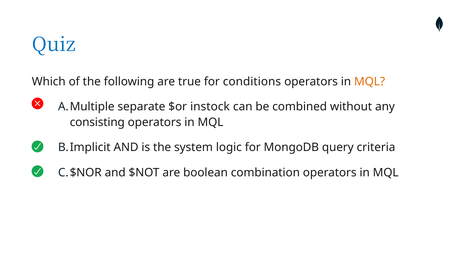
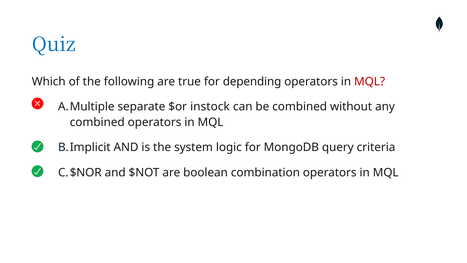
conditions: conditions -> depending
MQL at (370, 81) colour: orange -> red
consisting at (97, 122): consisting -> combined
